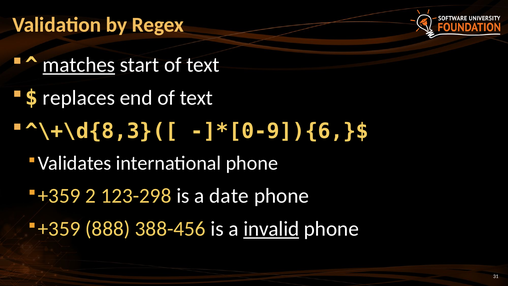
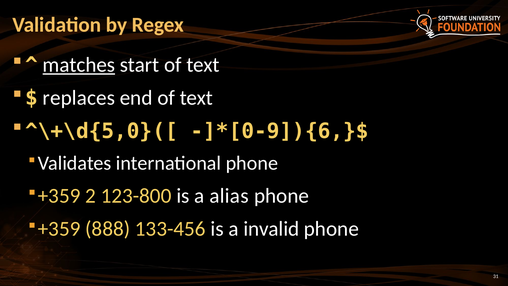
^\+\d{8,3}([: ^\+\d{8,3}([ -> ^\+\d{5,0}([
123-298: 123-298 -> 123-800
date: date -> alias
388-456: 388-456 -> 133-456
invalid underline: present -> none
